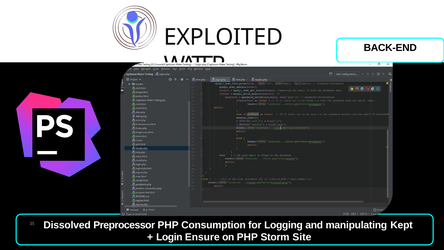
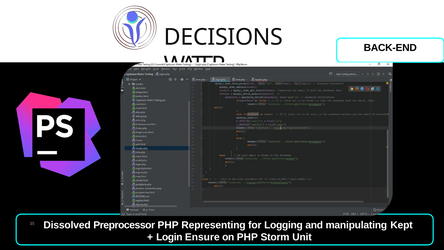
EXPLOITED: EXPLOITED -> DECISIONS
Consumption: Consumption -> Representing
Site: Site -> Unit
